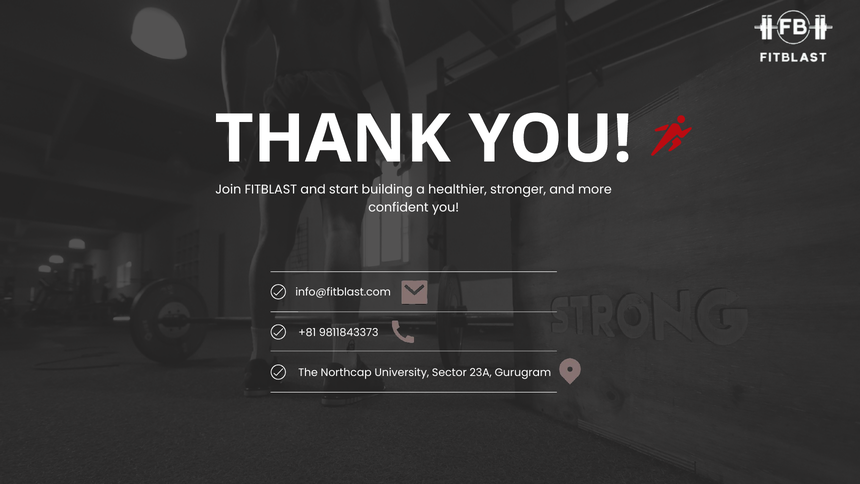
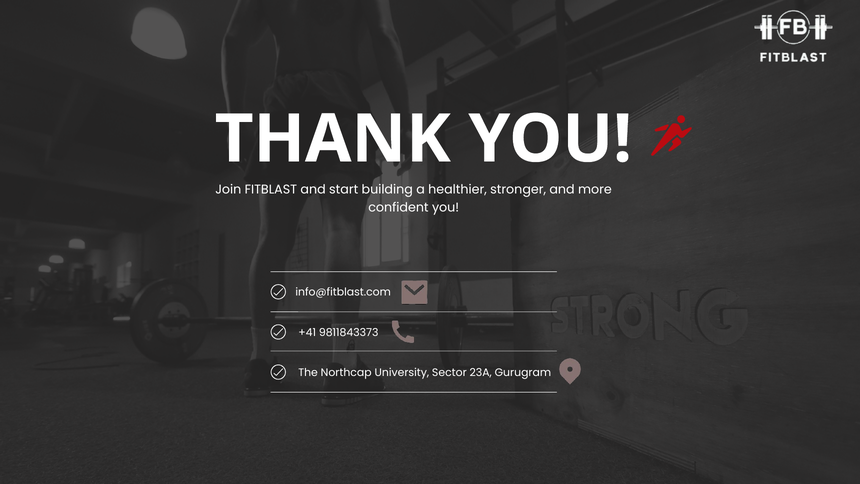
+81: +81 -> +41
